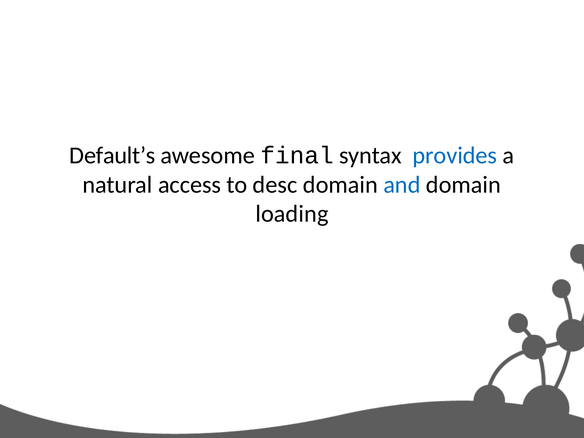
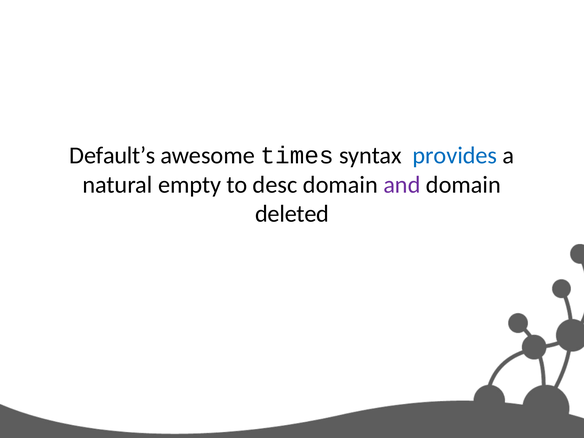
final: final -> times
access: access -> empty
and colour: blue -> purple
loading: loading -> deleted
